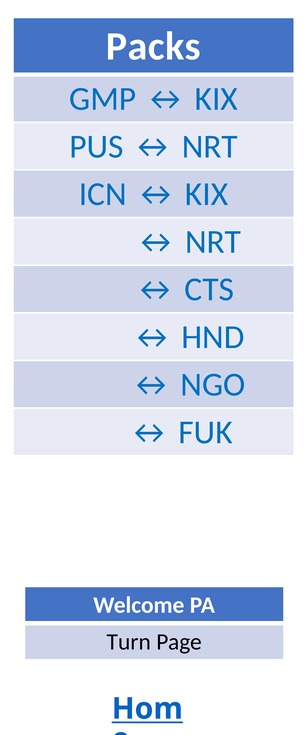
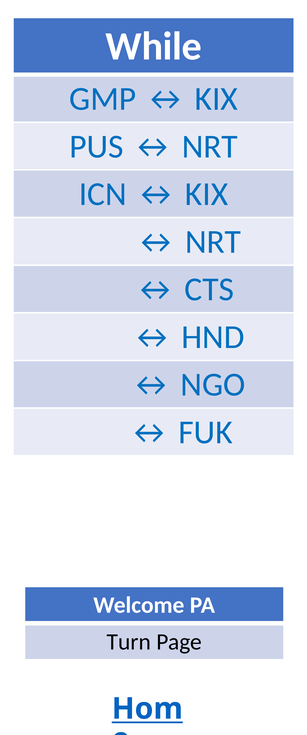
Packs: Packs -> While
